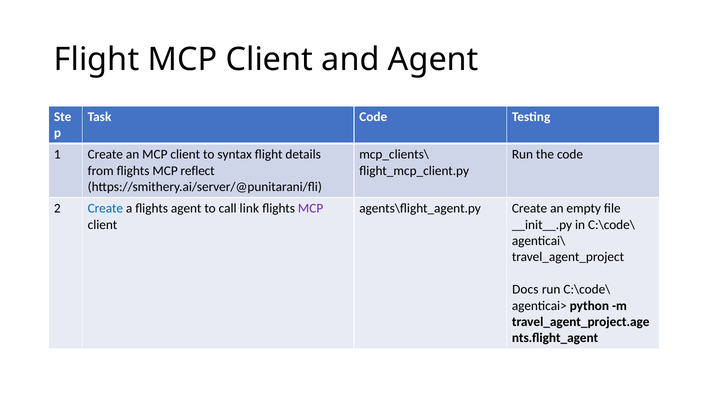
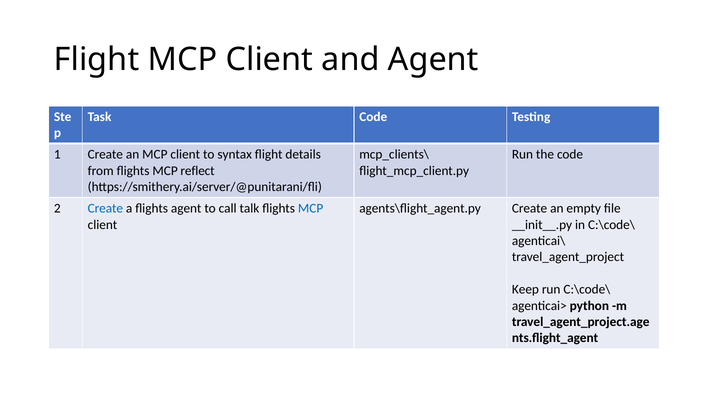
link: link -> talk
MCP at (311, 209) colour: purple -> blue
Docs: Docs -> Keep
